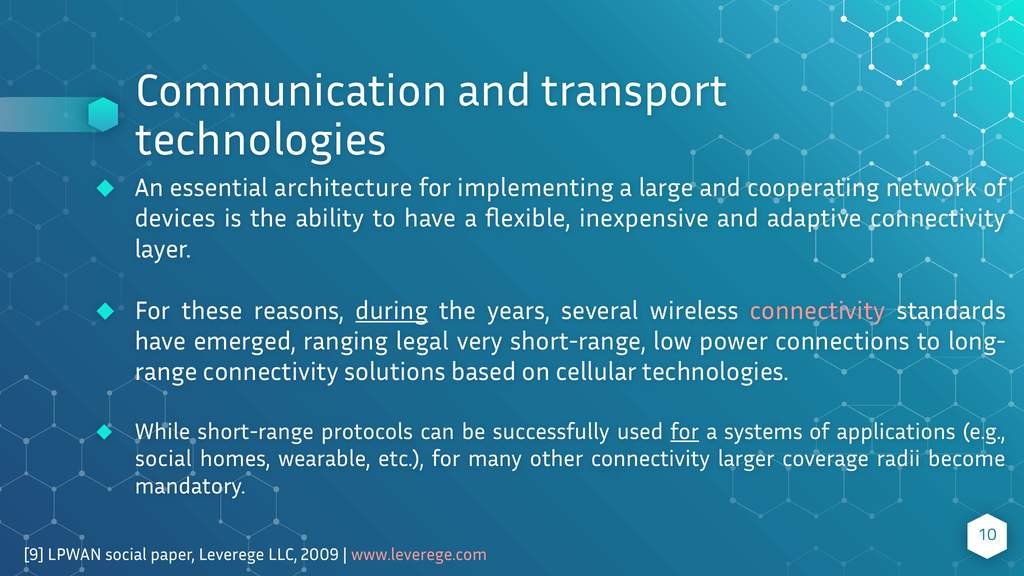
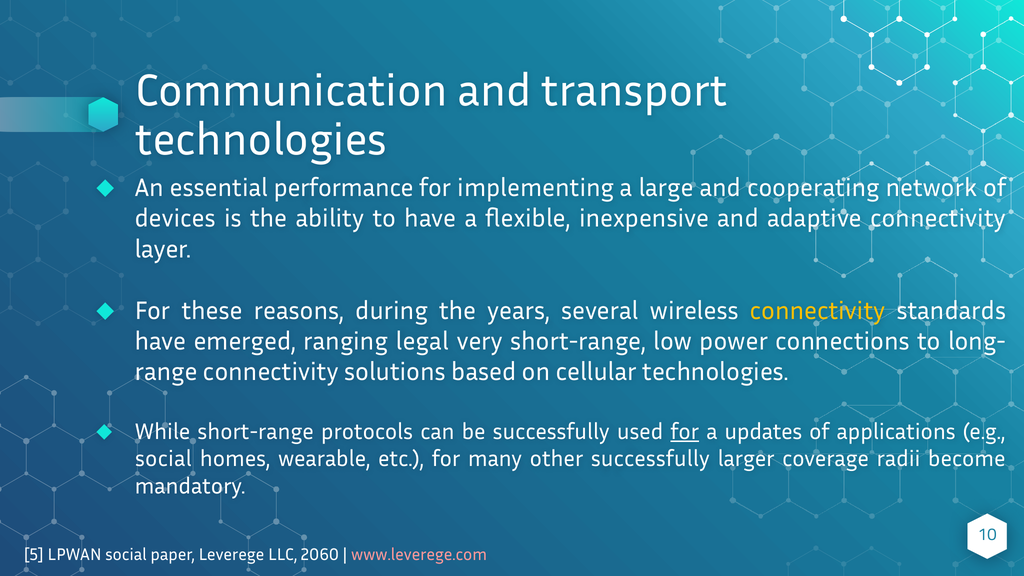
architecture: architecture -> performance
during underline: present -> none
connectivity at (818, 311) colour: pink -> yellow
systems: systems -> updates
other connectivity: connectivity -> successfully
9: 9 -> 5
2009: 2009 -> 2060
